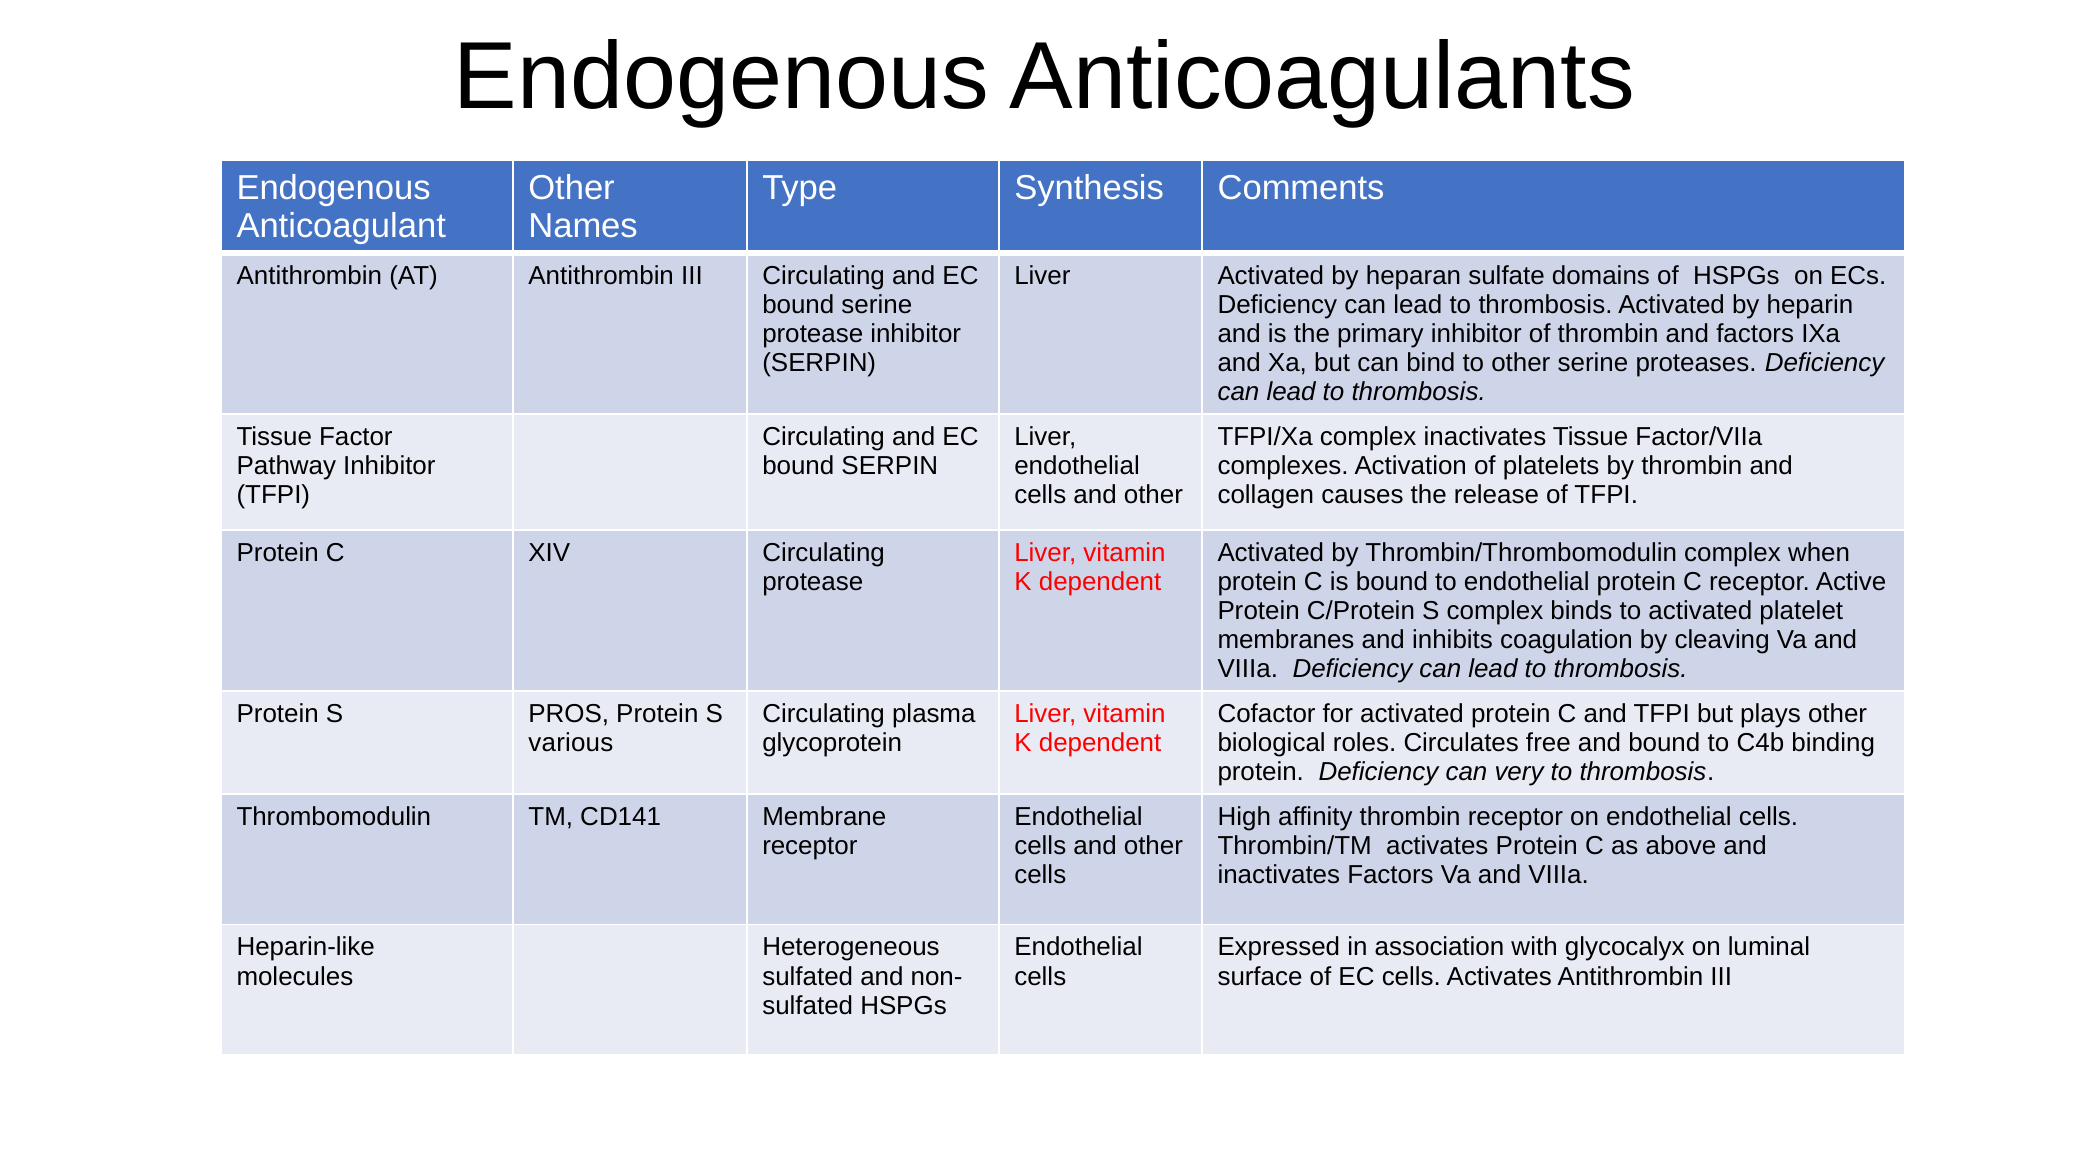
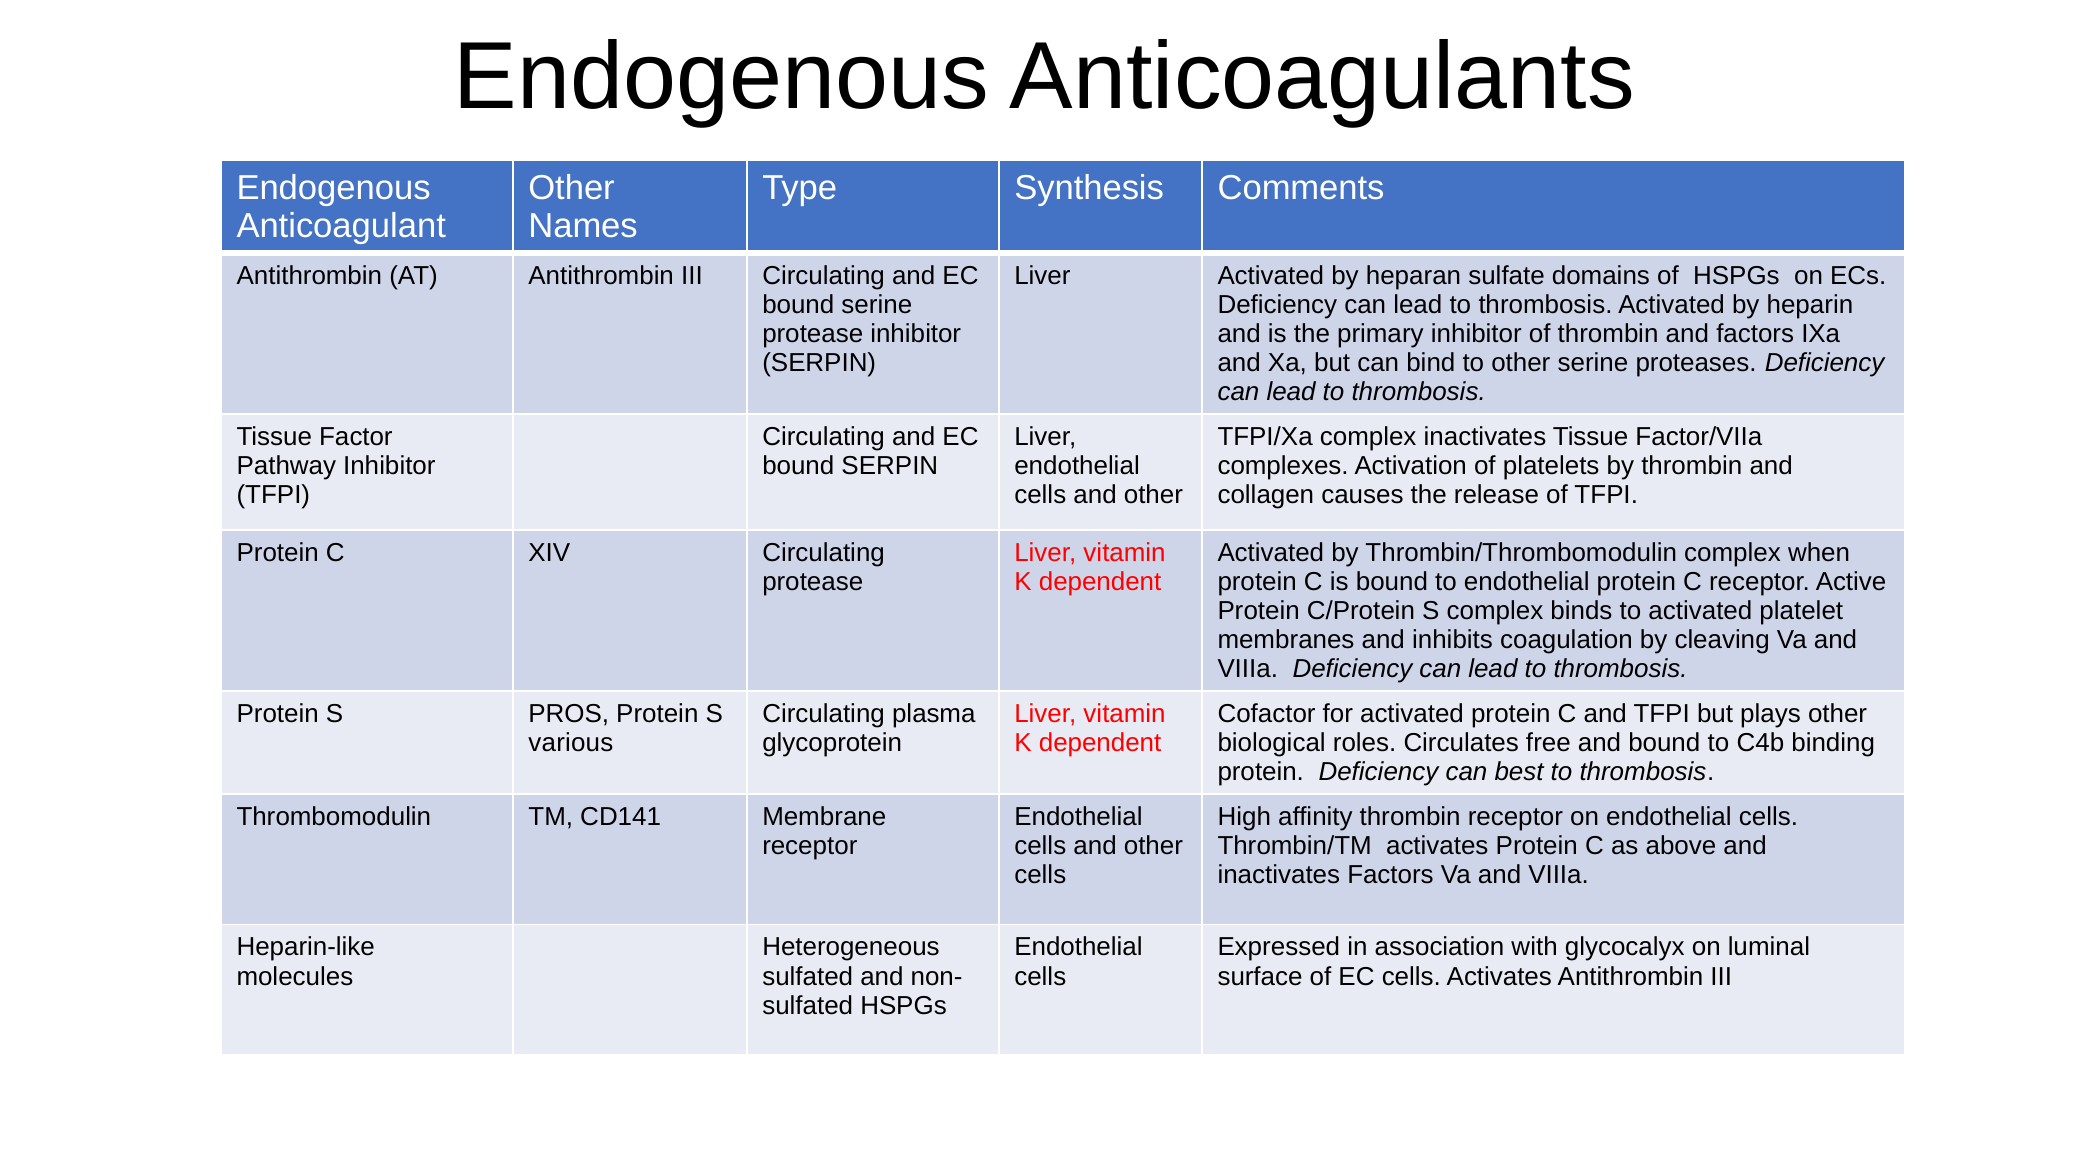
very: very -> best
